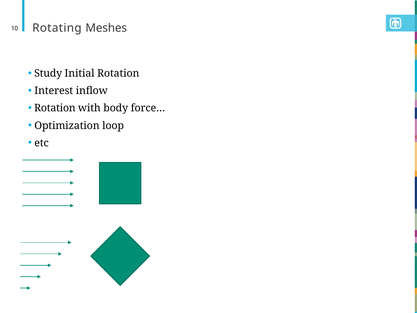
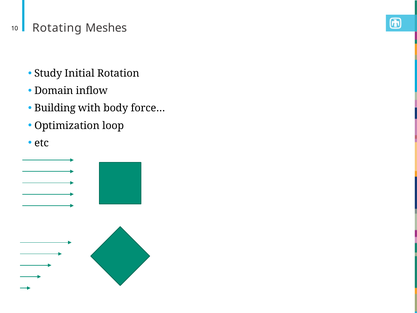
Interest: Interest -> Domain
Rotation at (55, 108): Rotation -> Building
